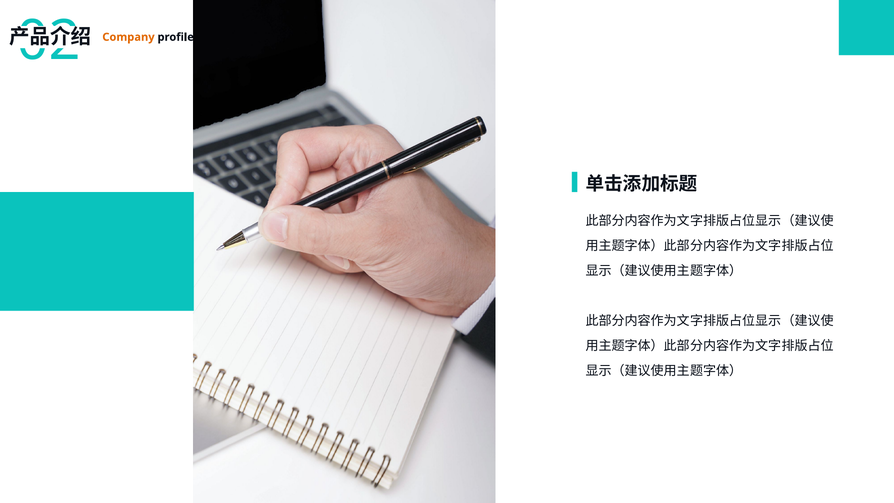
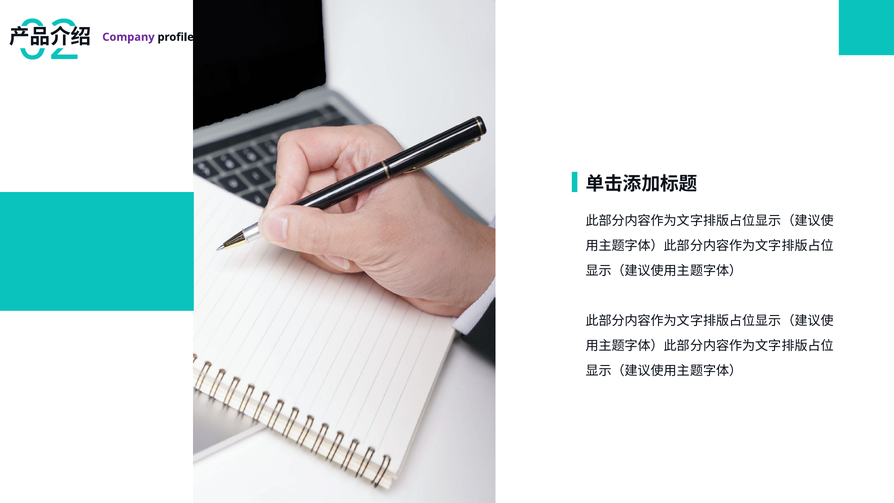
Company colour: orange -> purple
